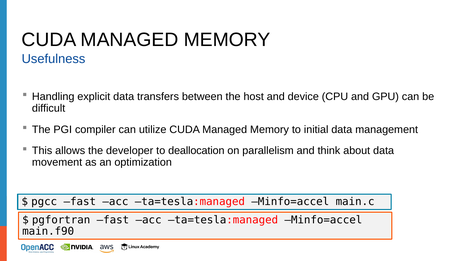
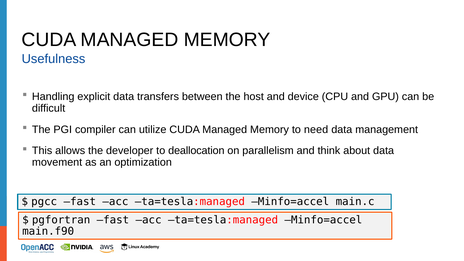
initial: initial -> need
